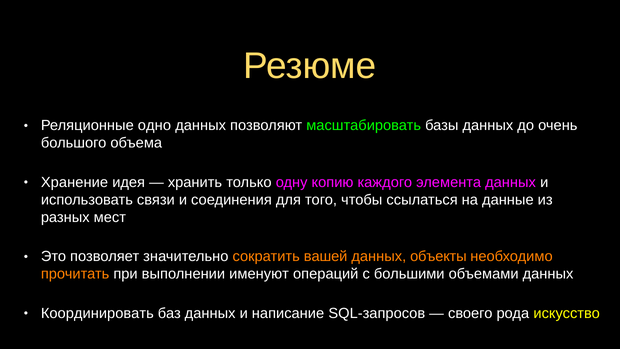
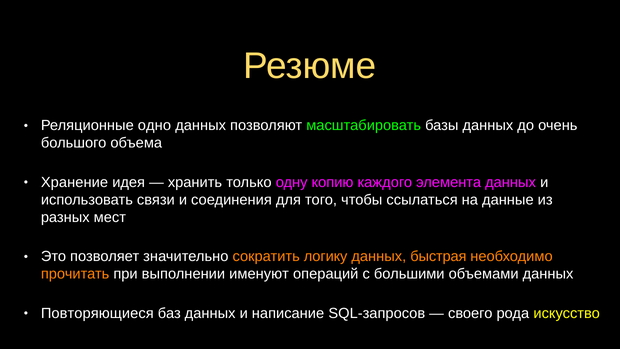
вашей: вашей -> логику
объекты: объекты -> быстрая
Координировать: Координировать -> Повторяющиеся
